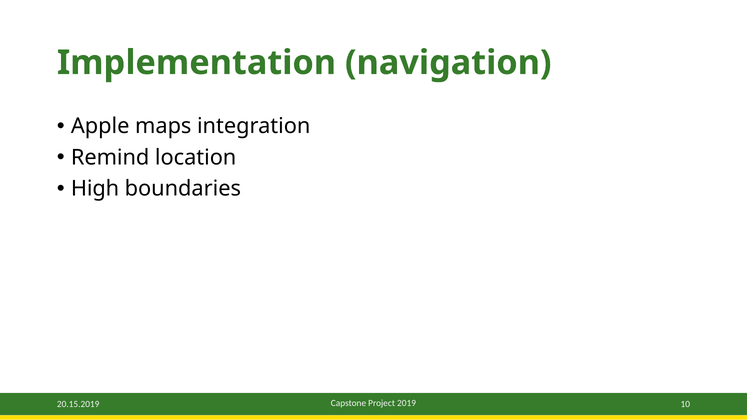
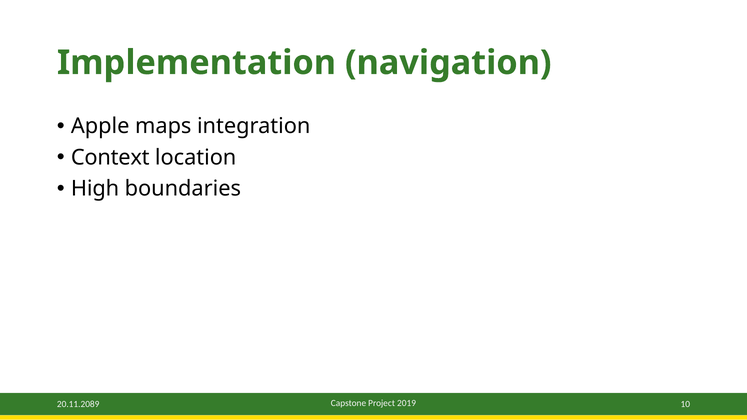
Remind: Remind -> Context
20.15.2019: 20.15.2019 -> 20.11.2089
